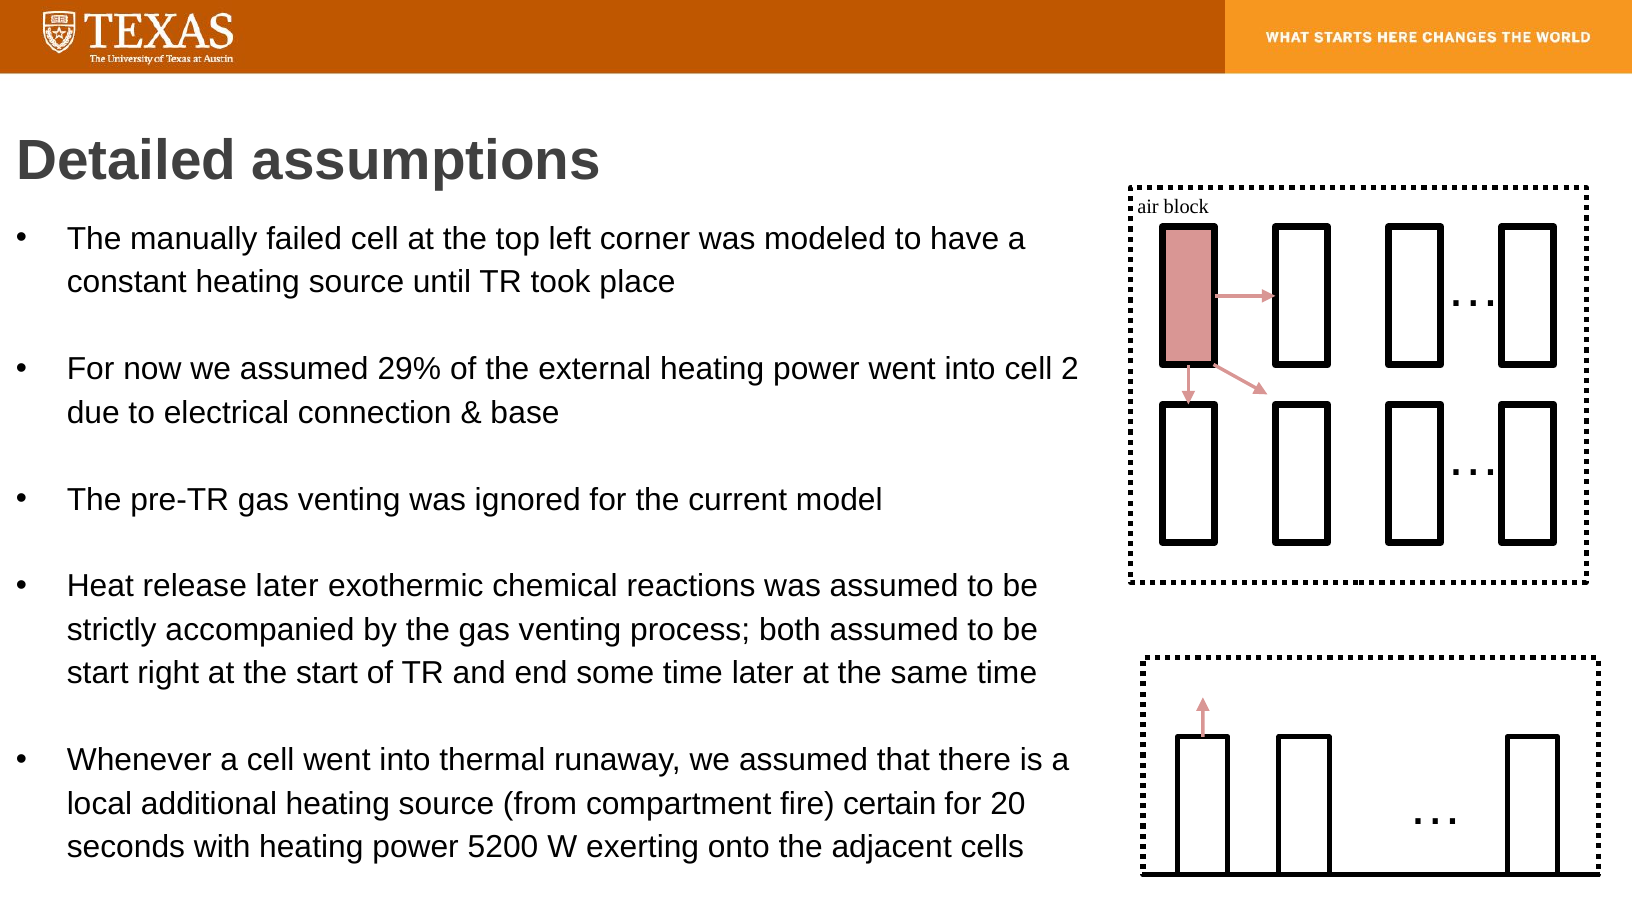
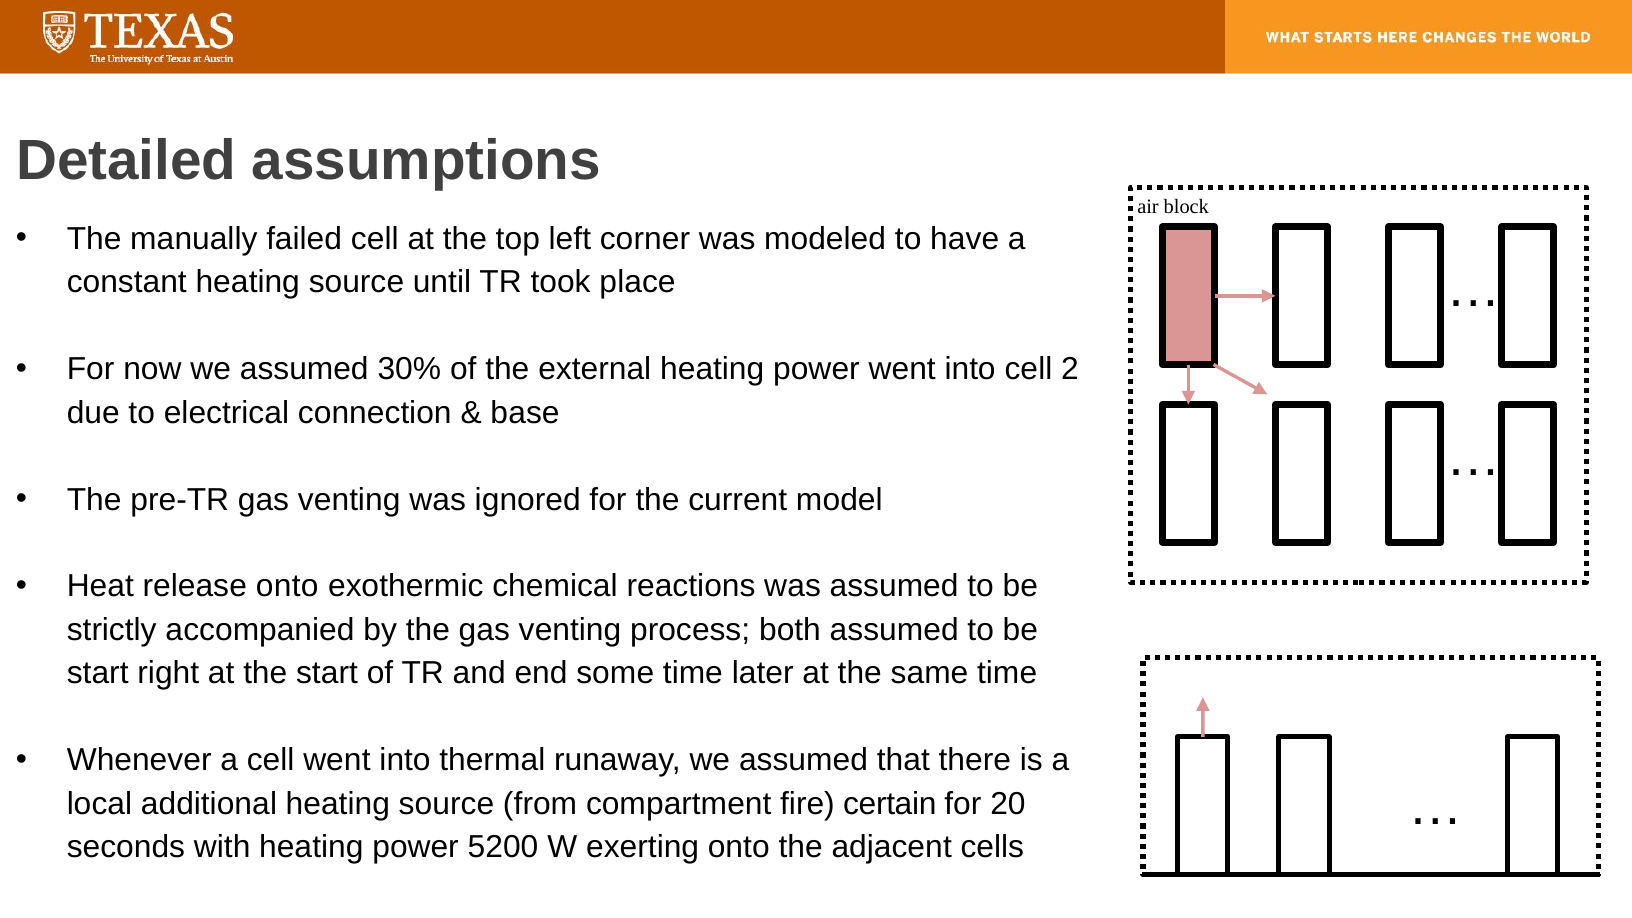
29%: 29% -> 30%
release later: later -> onto
